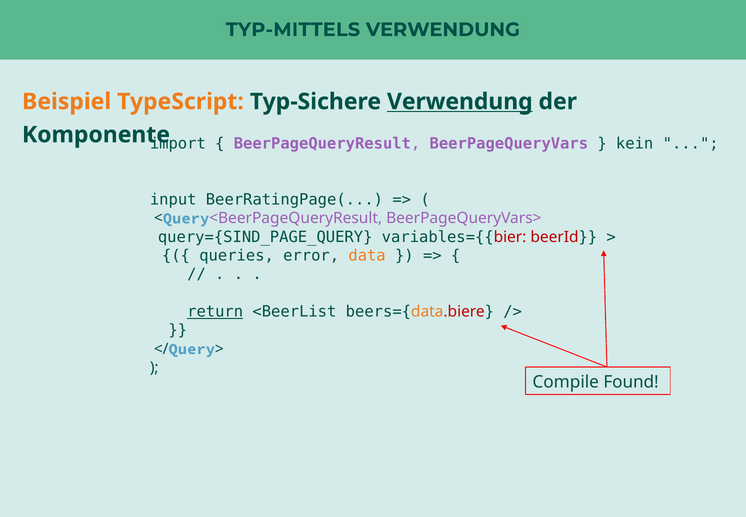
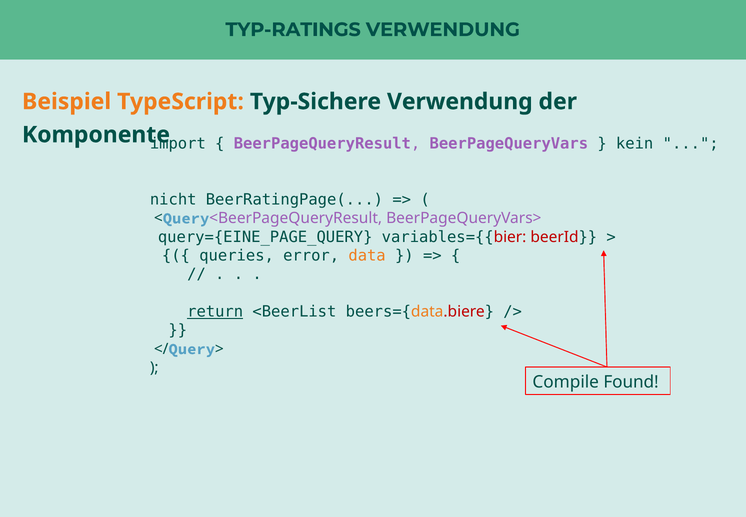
TYP-MITTELS: TYP-MITTELS -> TYP-RATINGS
Verwendung at (460, 102) underline: present -> none
input: input -> nicht
query={SIND_PAGE_QUERY: query={SIND_PAGE_QUERY -> query={EINE_PAGE_QUERY
